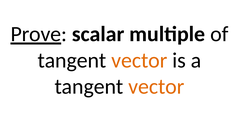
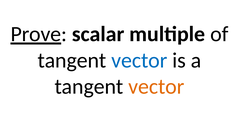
vector at (139, 61) colour: orange -> blue
